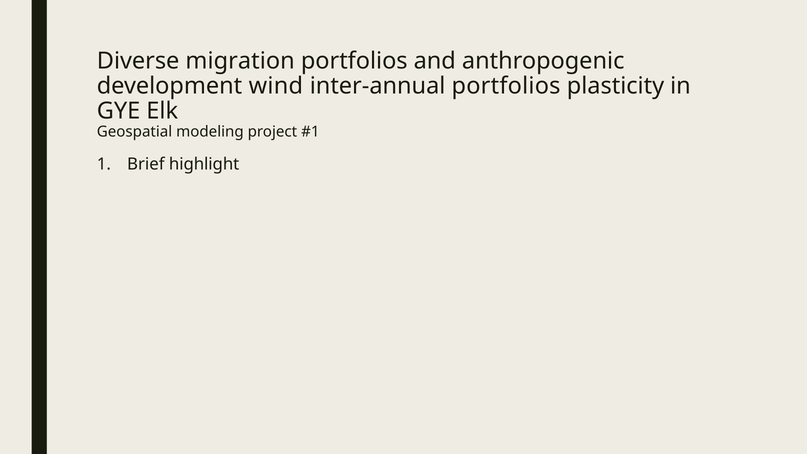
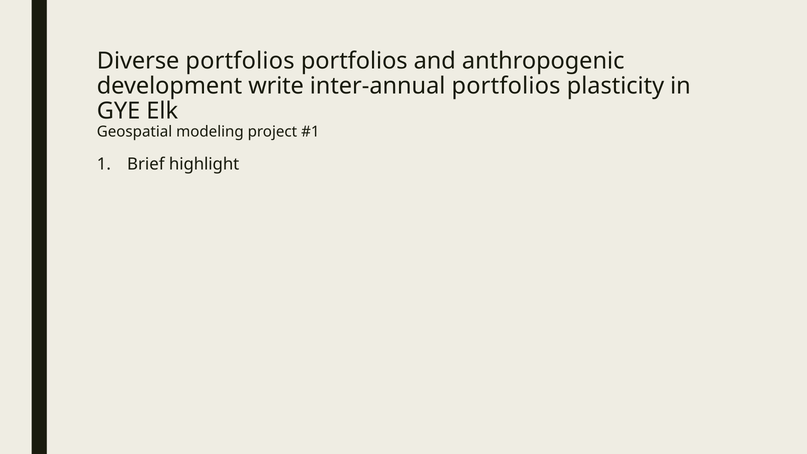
Diverse migration: migration -> portfolios
wind: wind -> write
